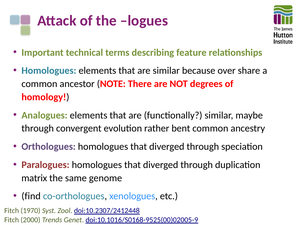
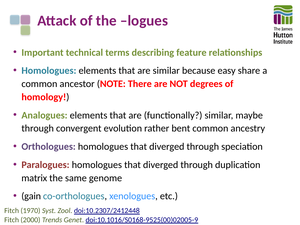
over: over -> easy
find: find -> gain
